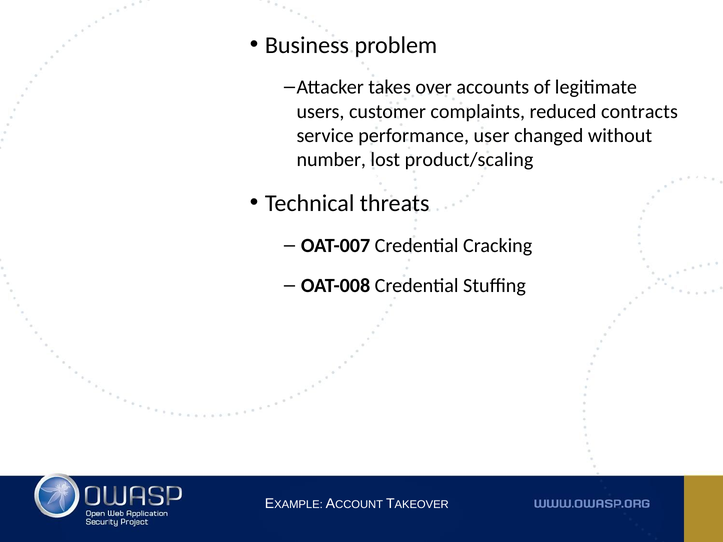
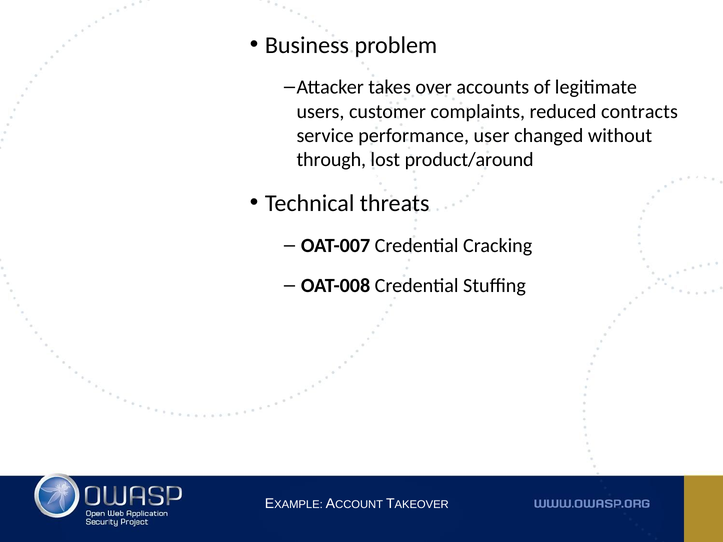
number: number -> through
product/scaling: product/scaling -> product/around
